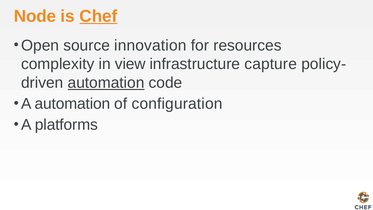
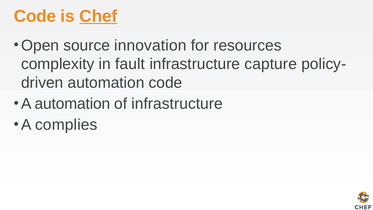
Node at (35, 16): Node -> Code
view: view -> fault
automation at (106, 83) underline: present -> none
of configuration: configuration -> infrastructure
platforms: platforms -> complies
